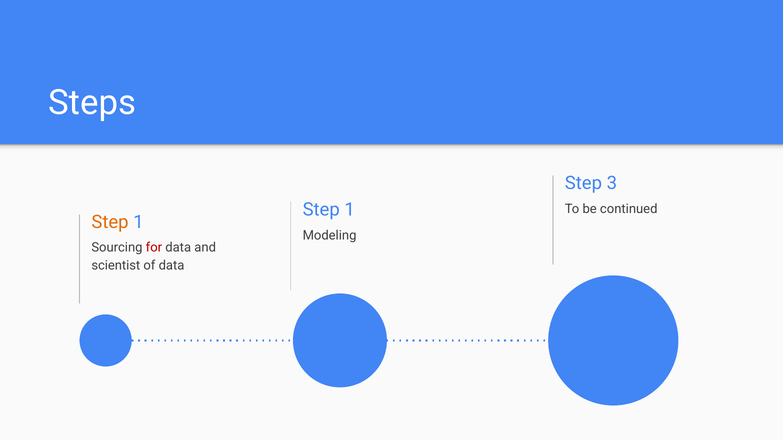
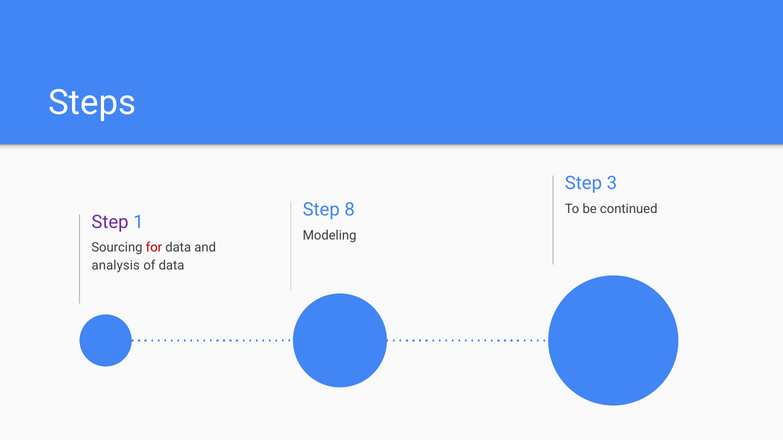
1 at (350, 210): 1 -> 8
Step at (110, 222) colour: orange -> purple
scientist: scientist -> analysis
